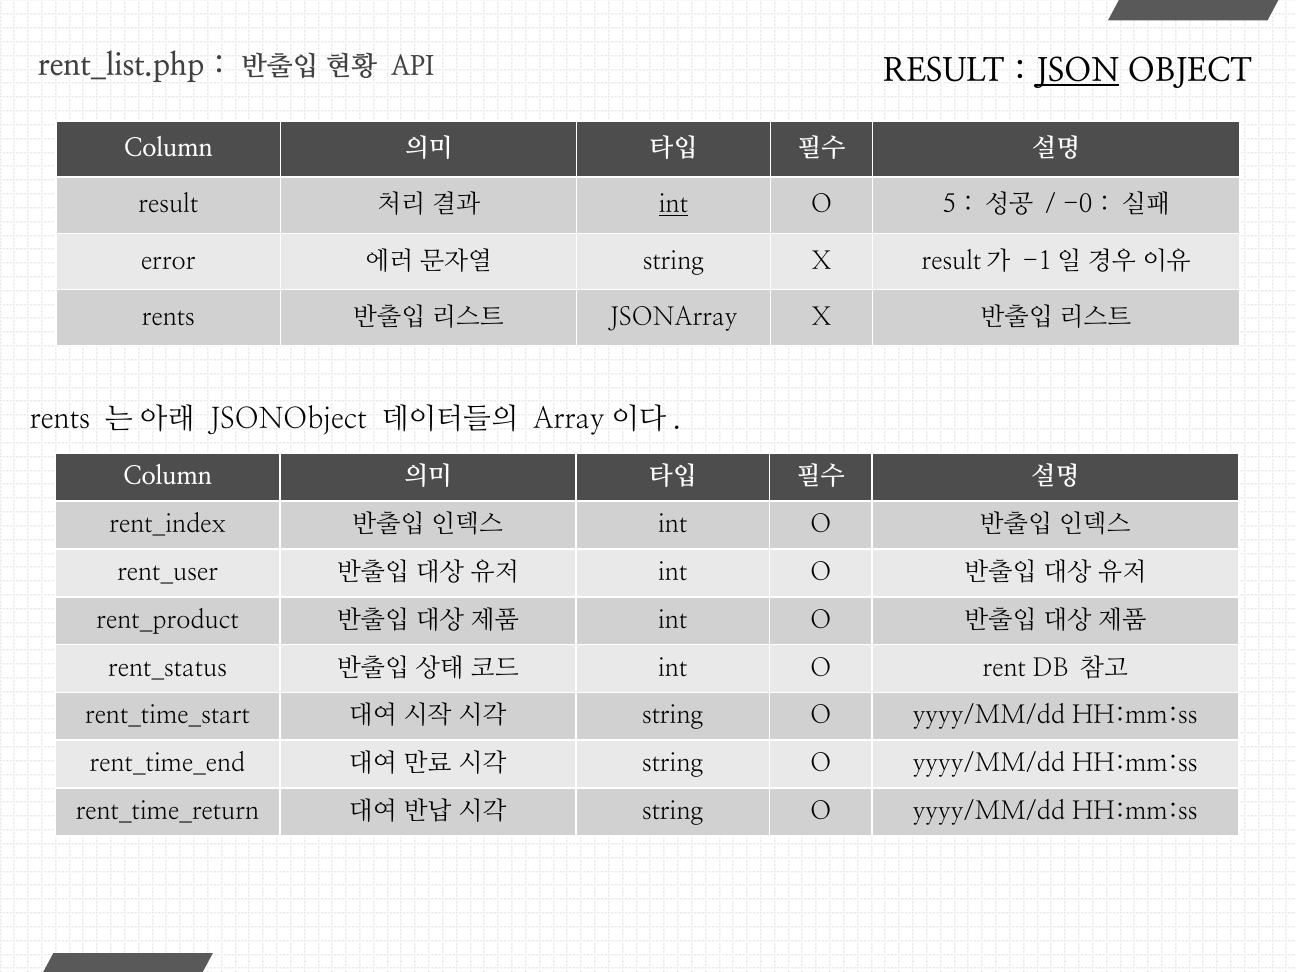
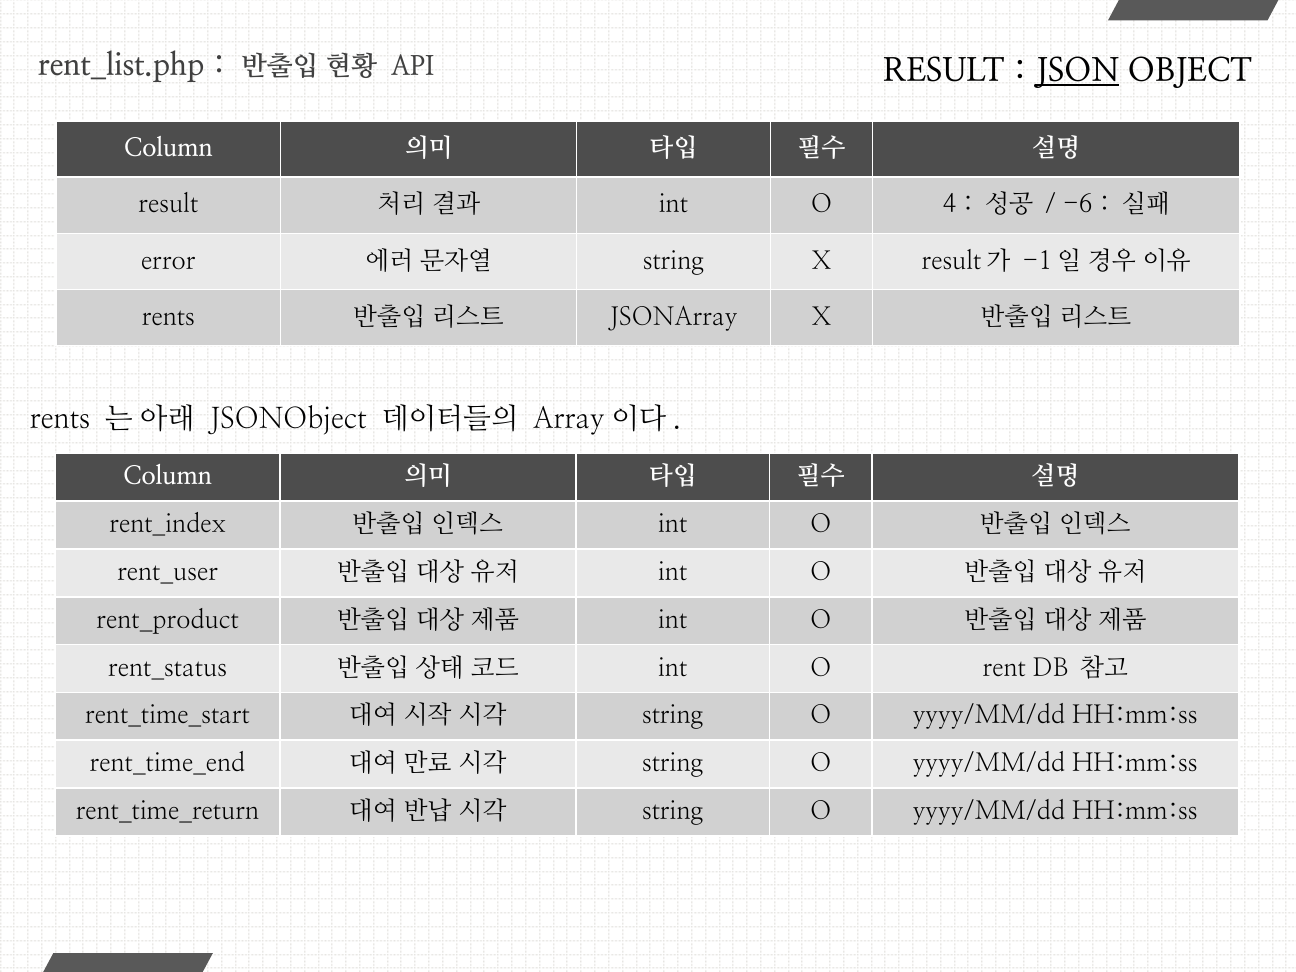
int at (673, 205) underline: present -> none
5: 5 -> 4
-0: -0 -> -6
